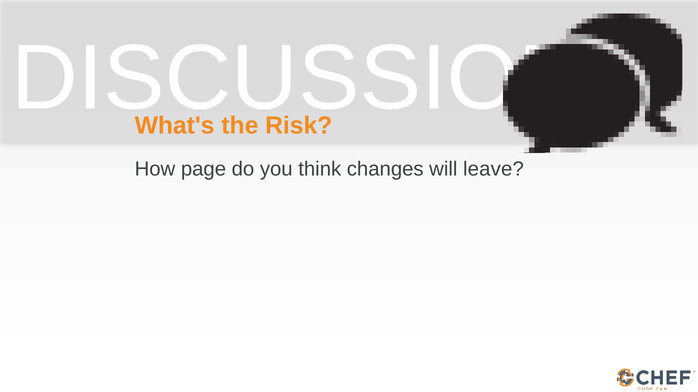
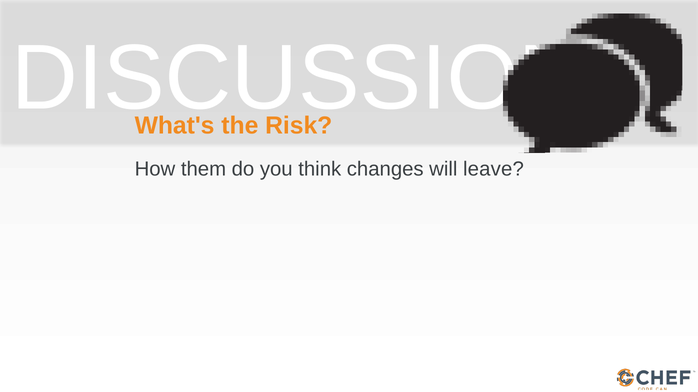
page: page -> them
